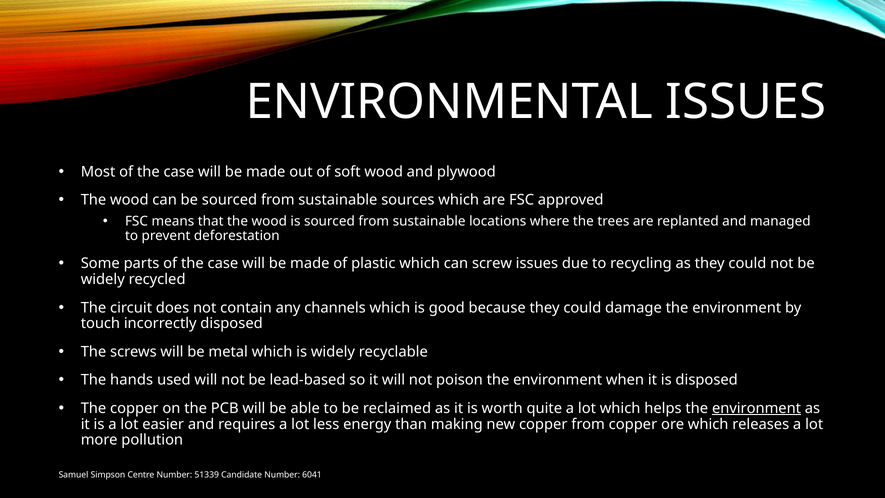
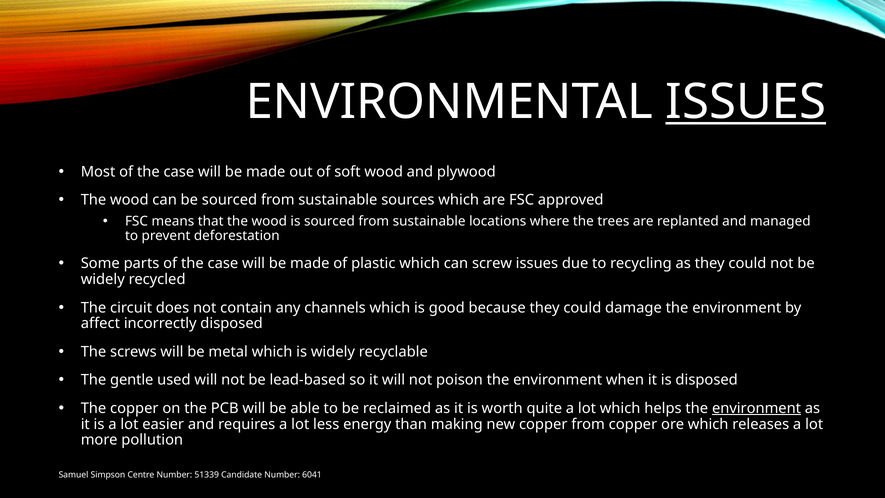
ISSUES at (746, 102) underline: none -> present
touch: touch -> affect
hands: hands -> gentle
